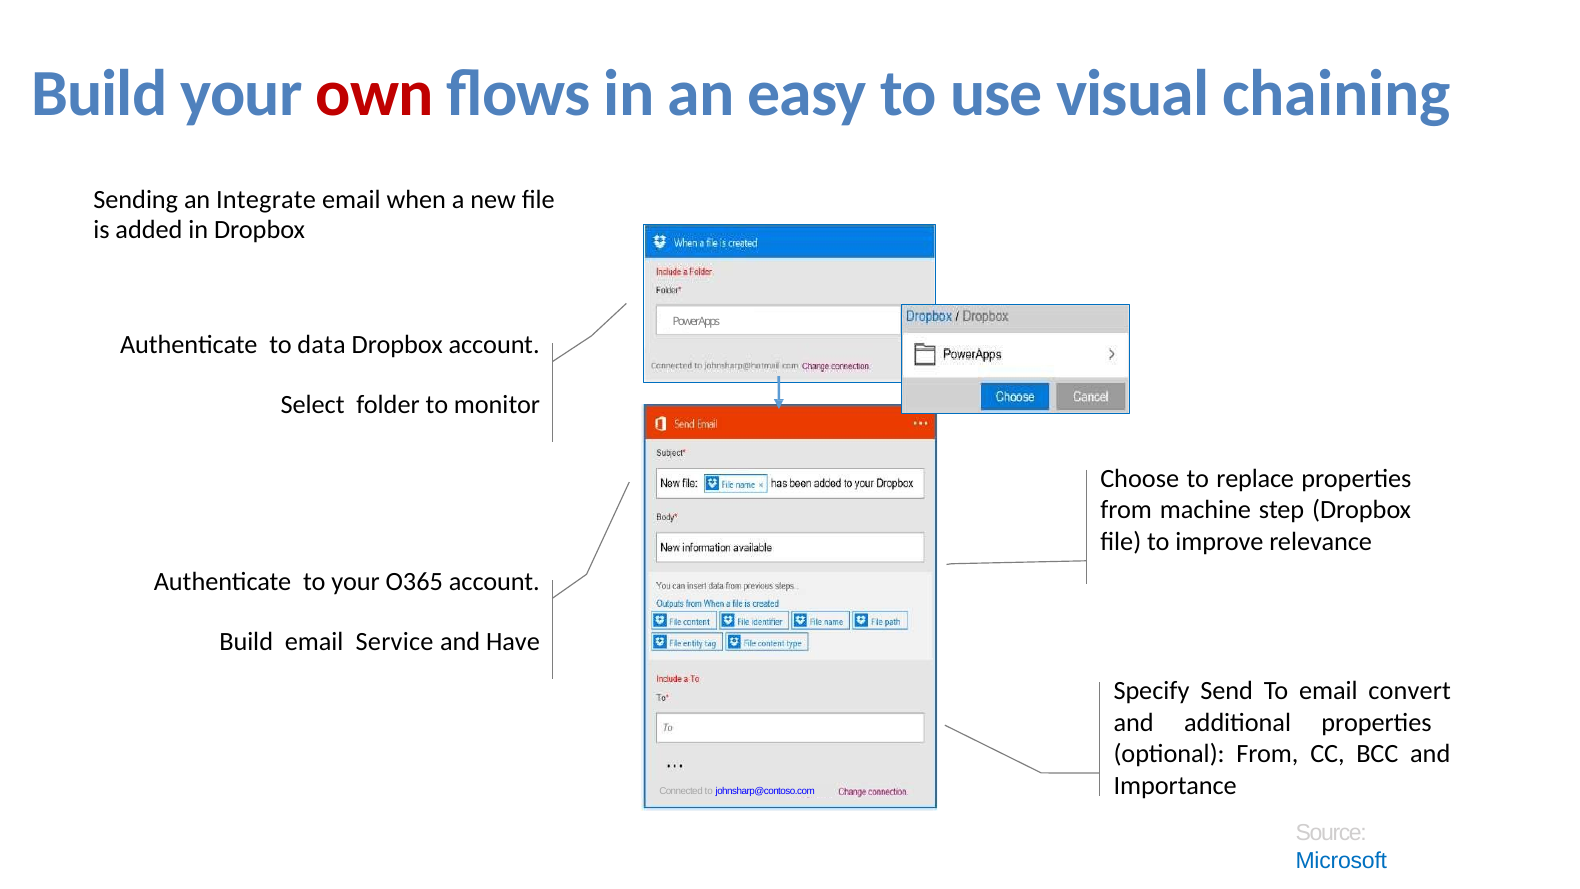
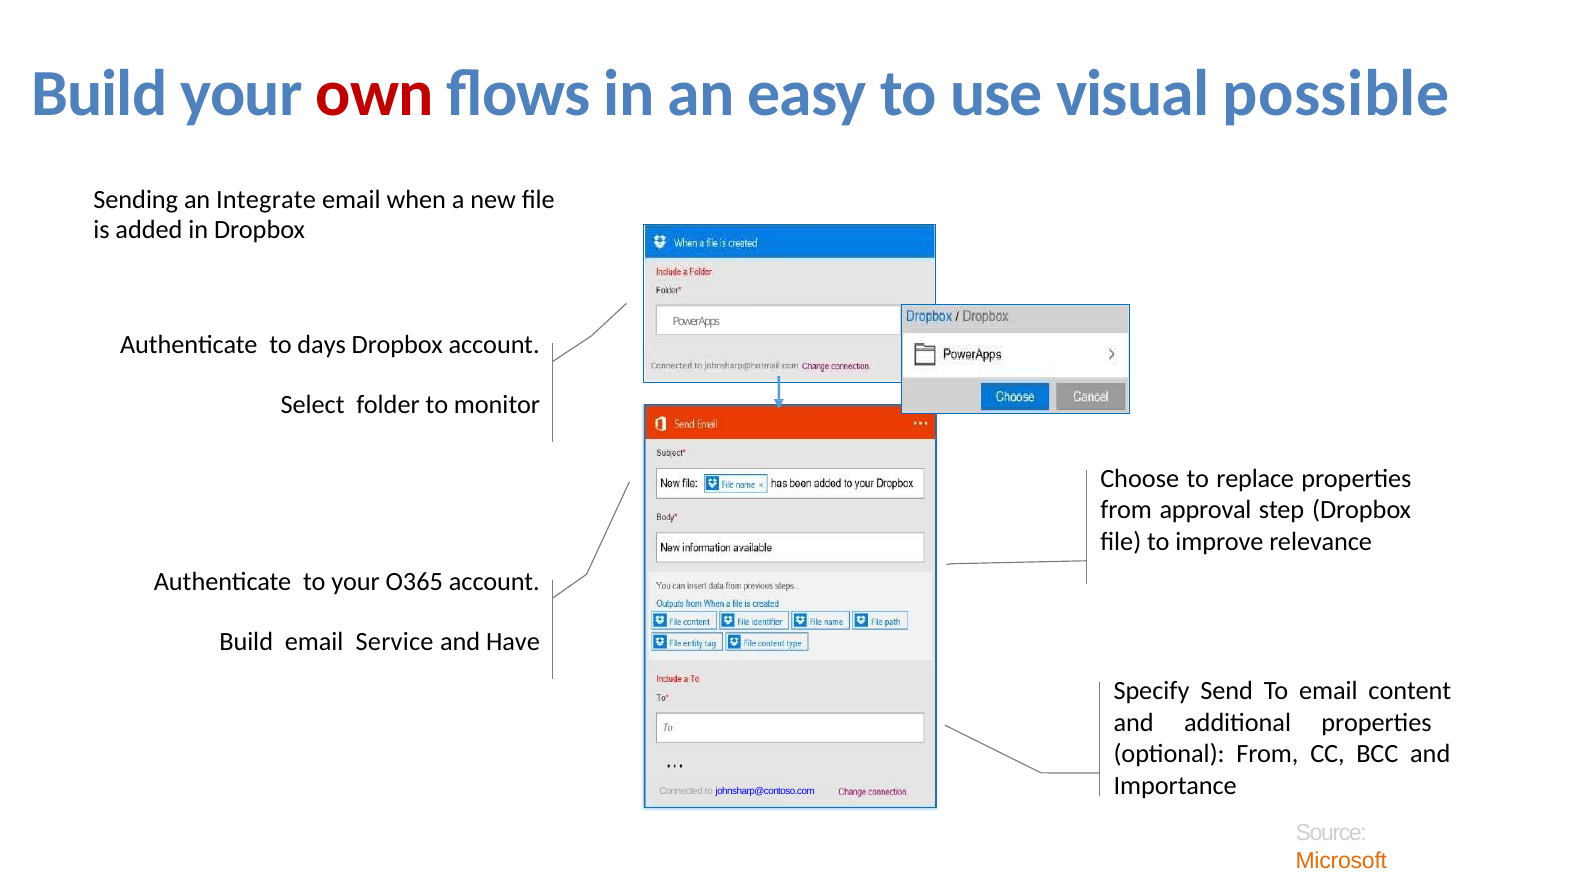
chaining: chaining -> possible
data: data -> days
machine: machine -> approval
convert: convert -> content
Microsoft colour: blue -> orange
